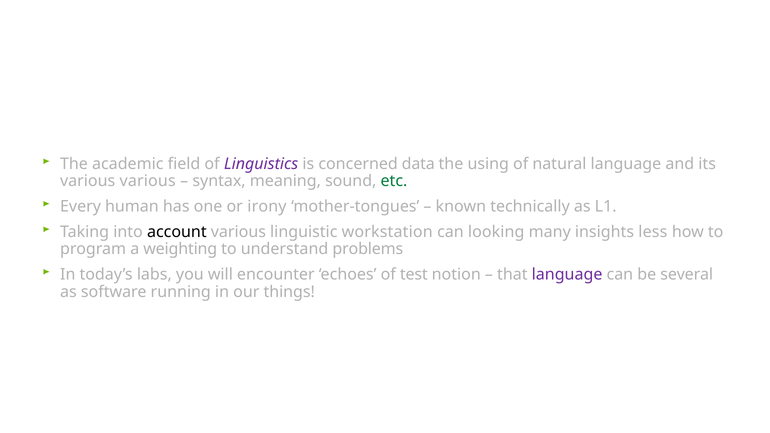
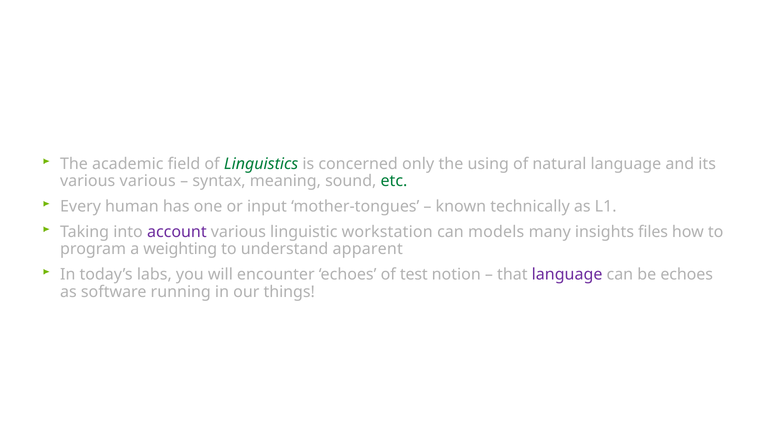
Linguistics colour: purple -> green
data: data -> only
irony: irony -> input
account colour: black -> purple
looking: looking -> models
less: less -> files
problems: problems -> apparent
be several: several -> echoes
